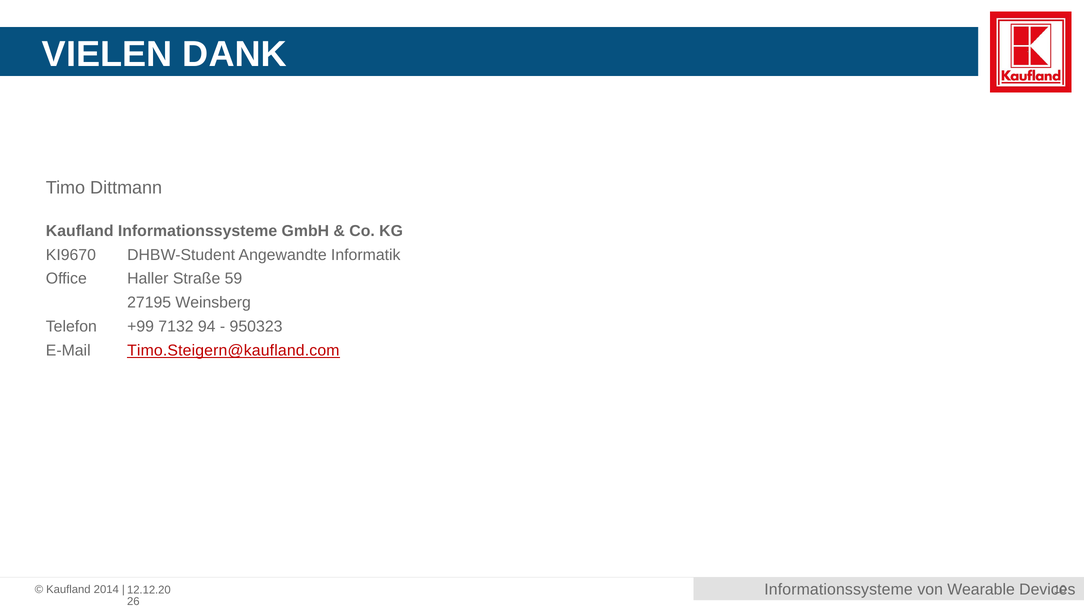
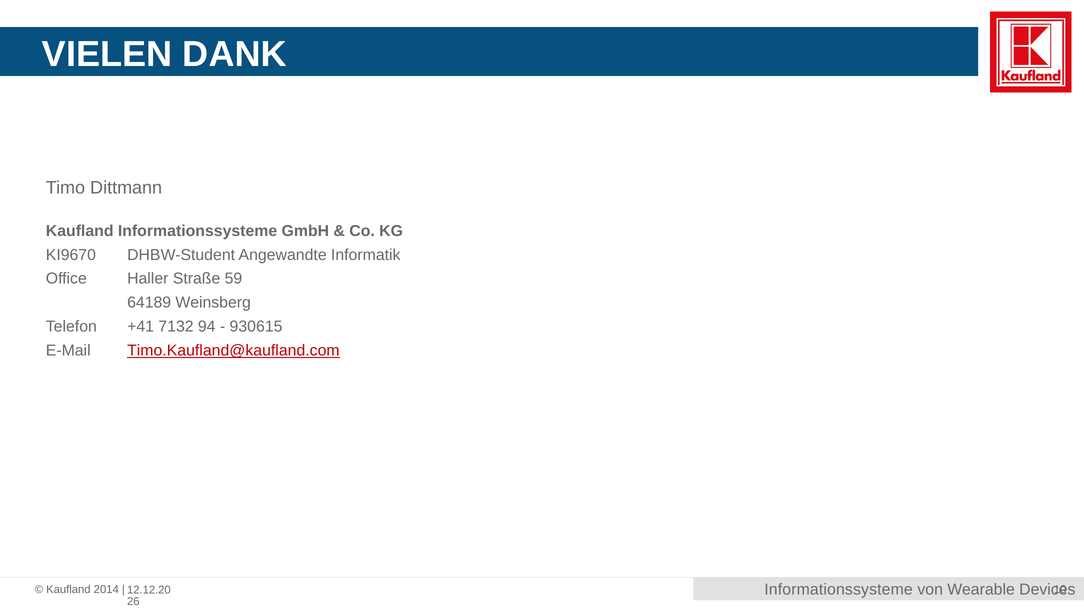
27195: 27195 -> 64189
+99: +99 -> +41
950323: 950323 -> 930615
Timo.Steigern@kaufland.com: Timo.Steigern@kaufland.com -> Timo.Kaufland@kaufland.com
